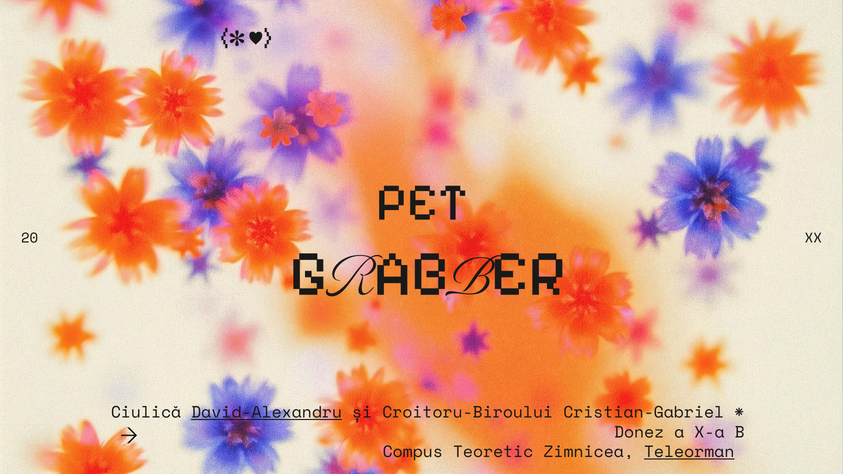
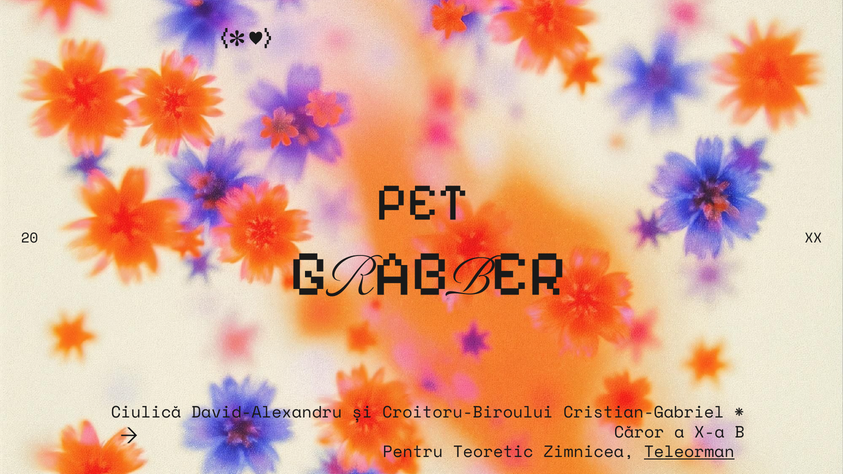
David-Alexandru underline: present -> none
Donez: Donez -> Căror
Compus: Compus -> Pentru
